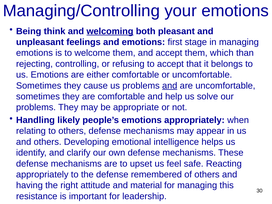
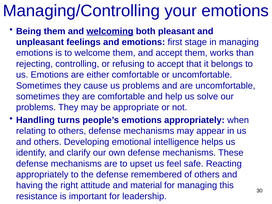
Being think: think -> them
which: which -> works
and at (170, 86) underline: present -> none
likely: likely -> turns
